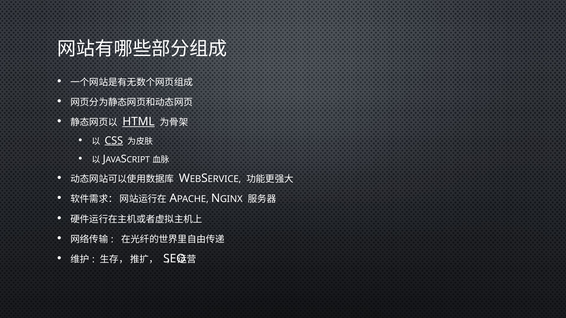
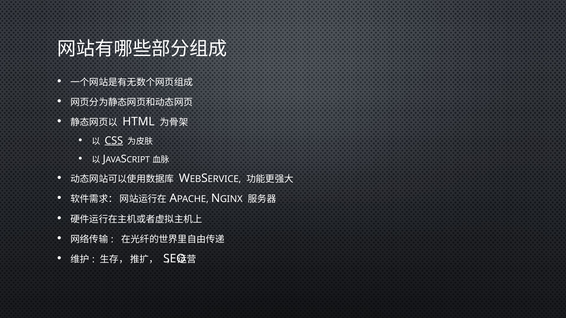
HTML underline: present -> none
